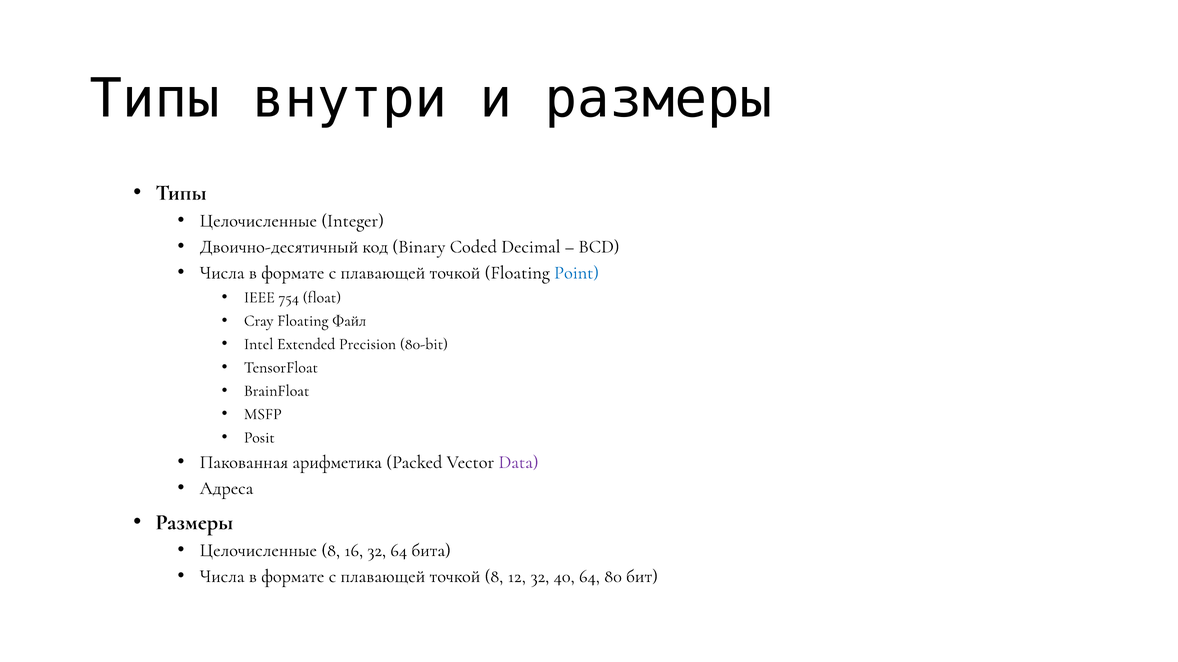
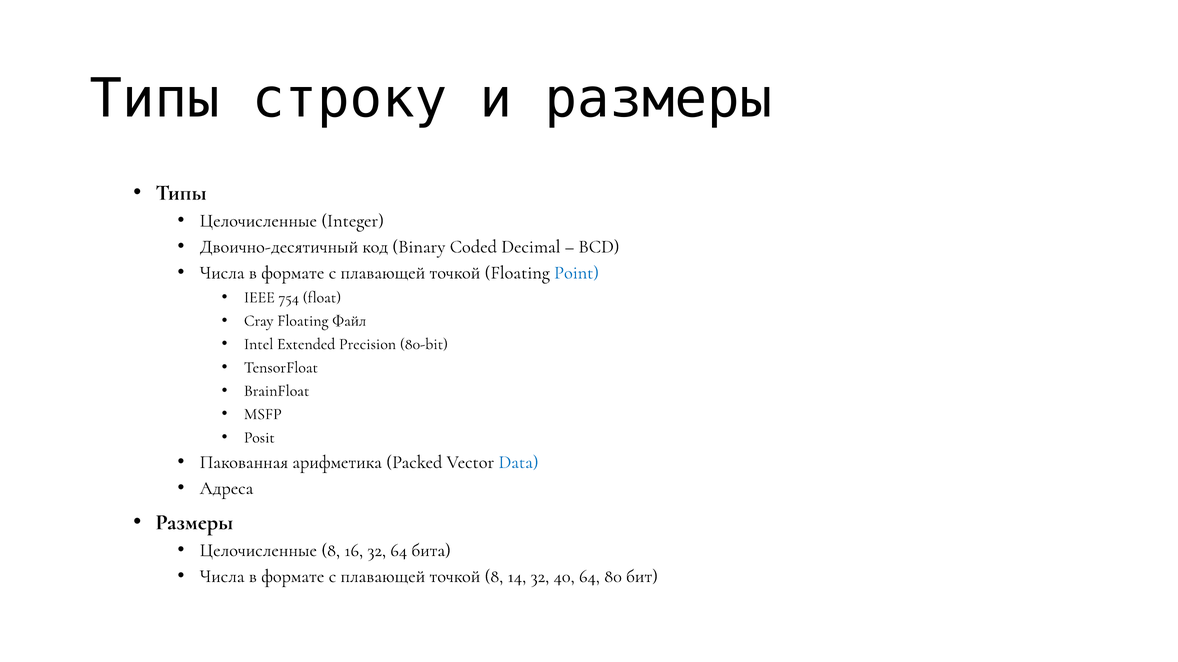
внутри: внутри -> строку
Data colour: purple -> blue
12: 12 -> 14
